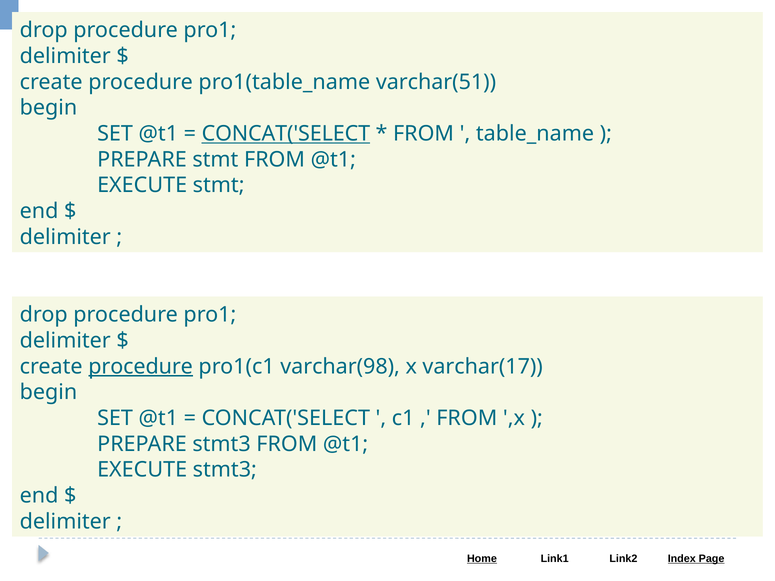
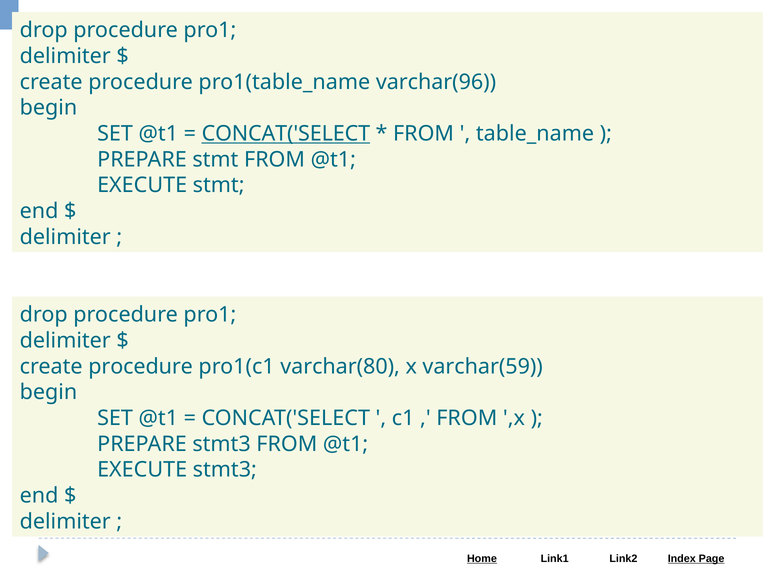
varchar(51: varchar(51 -> varchar(96
procedure at (141, 367) underline: present -> none
varchar(98: varchar(98 -> varchar(80
varchar(17: varchar(17 -> varchar(59
